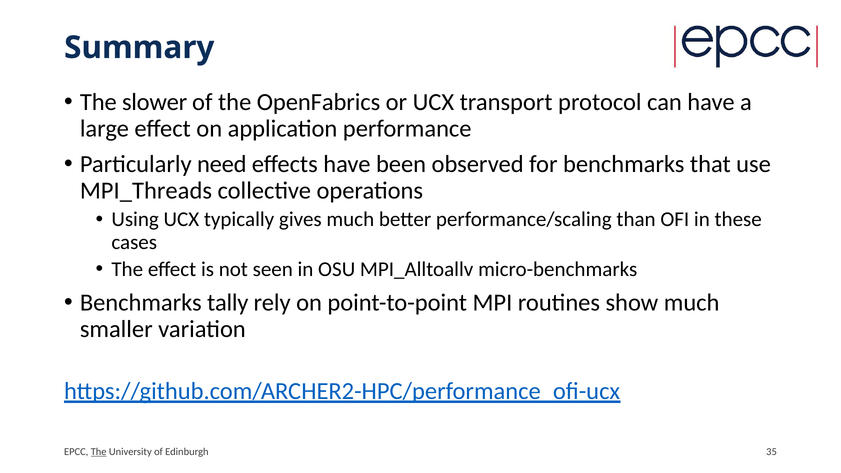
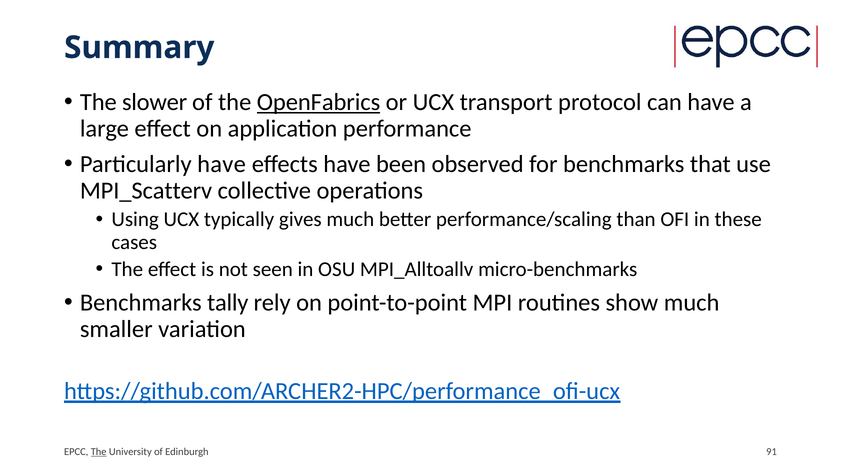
OpenFabrics underline: none -> present
Particularly need: need -> have
MPI_Threads: MPI_Threads -> MPI_Scatterv
35: 35 -> 91
